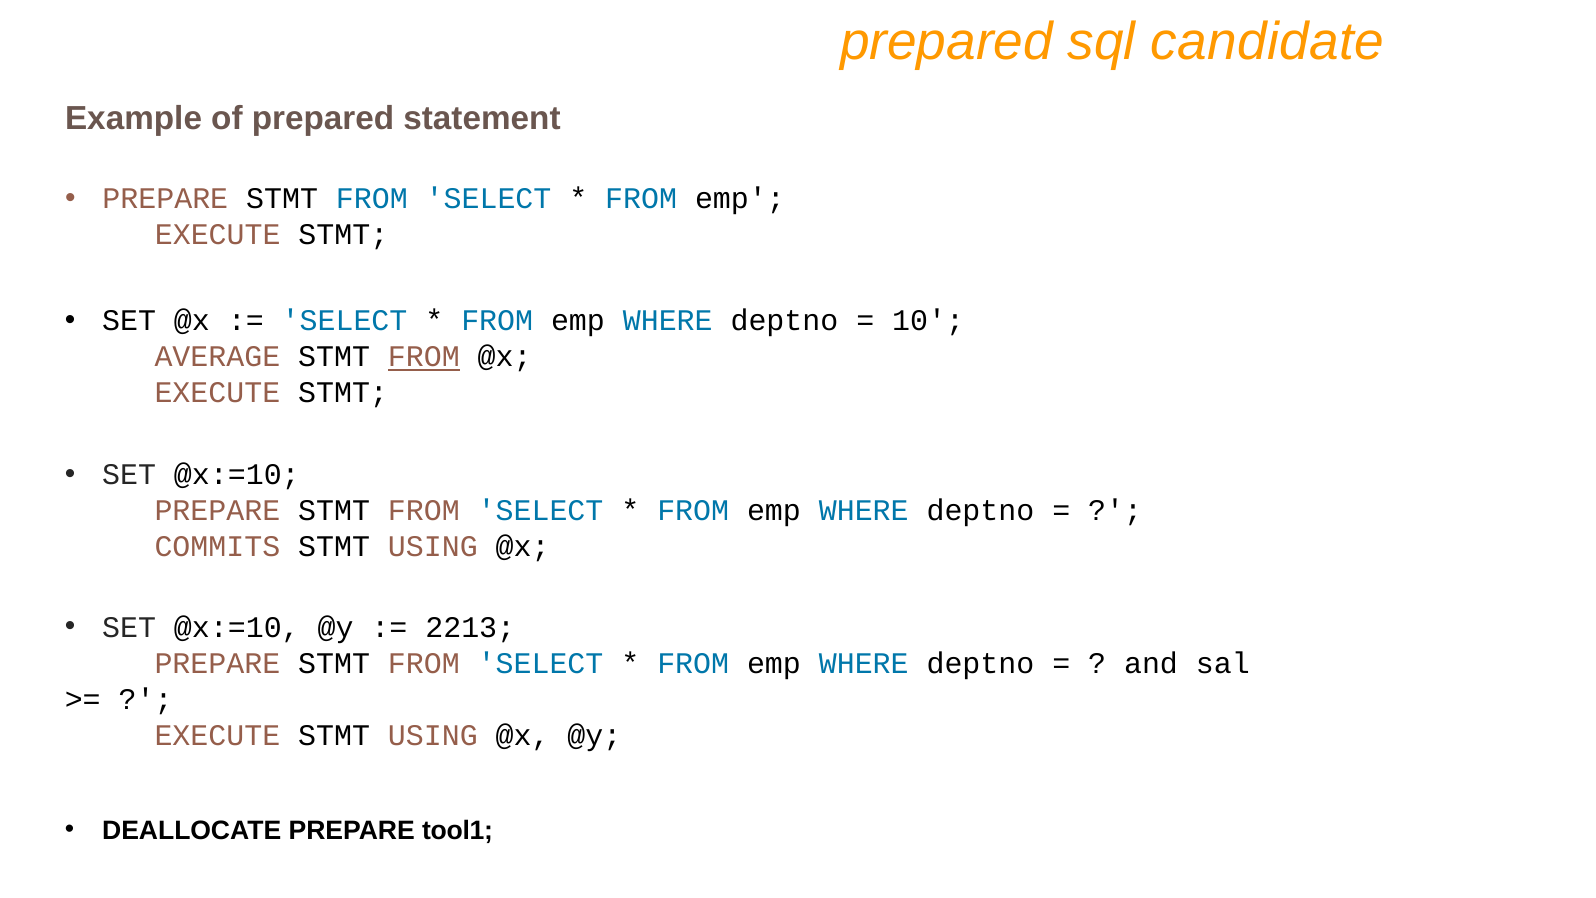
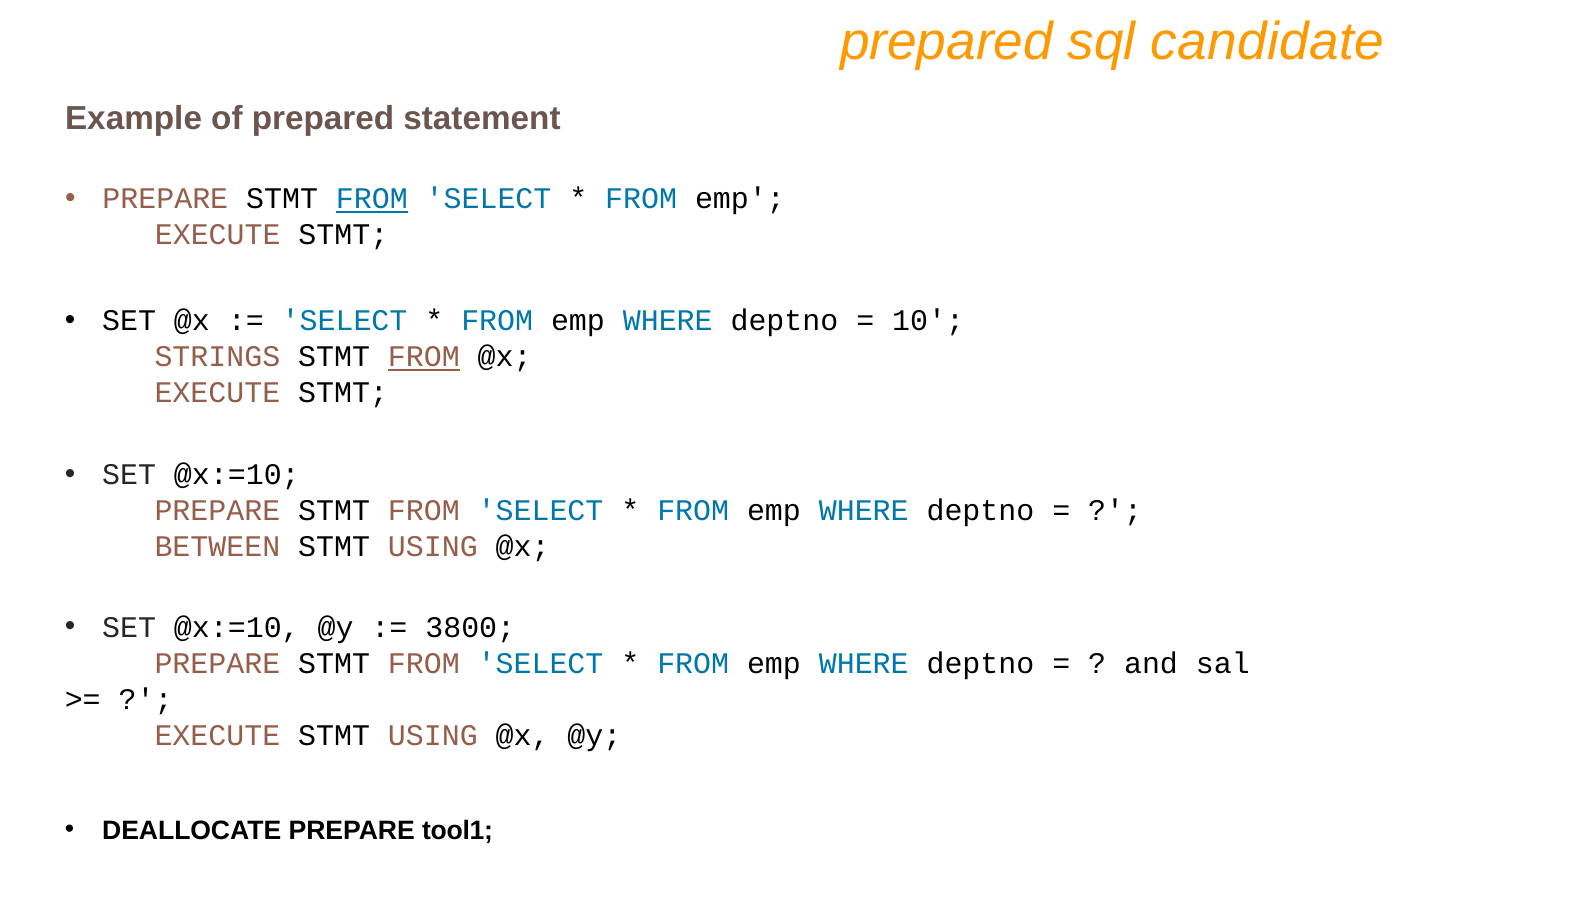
FROM at (372, 199) underline: none -> present
AVERAGE: AVERAGE -> STRINGS
COMMITS: COMMITS -> BETWEEN
2213: 2213 -> 3800
